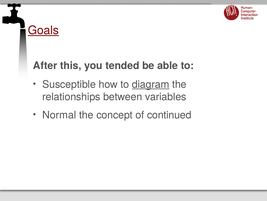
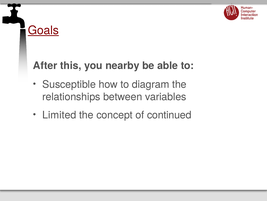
tended: tended -> nearby
diagram underline: present -> none
Normal: Normal -> Limited
